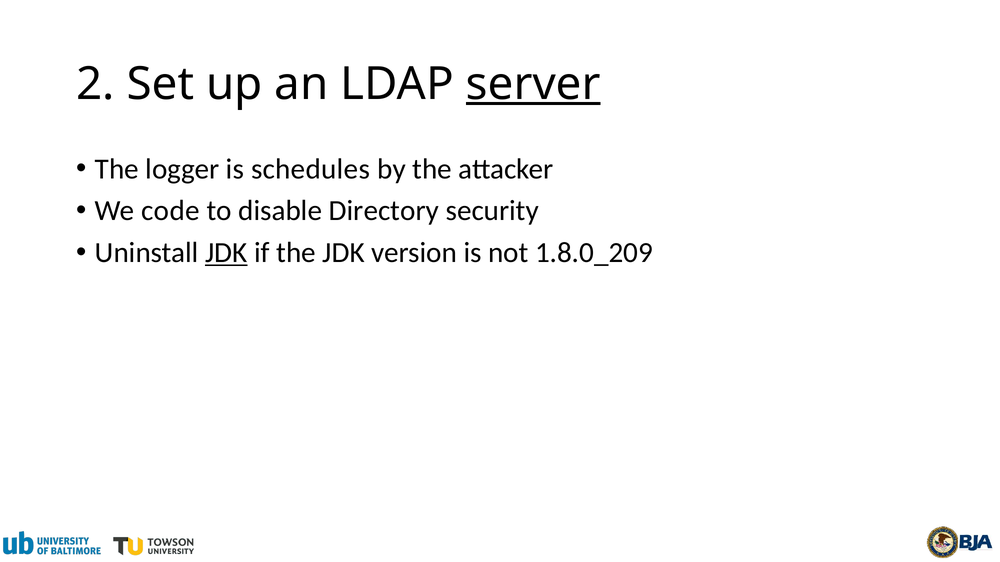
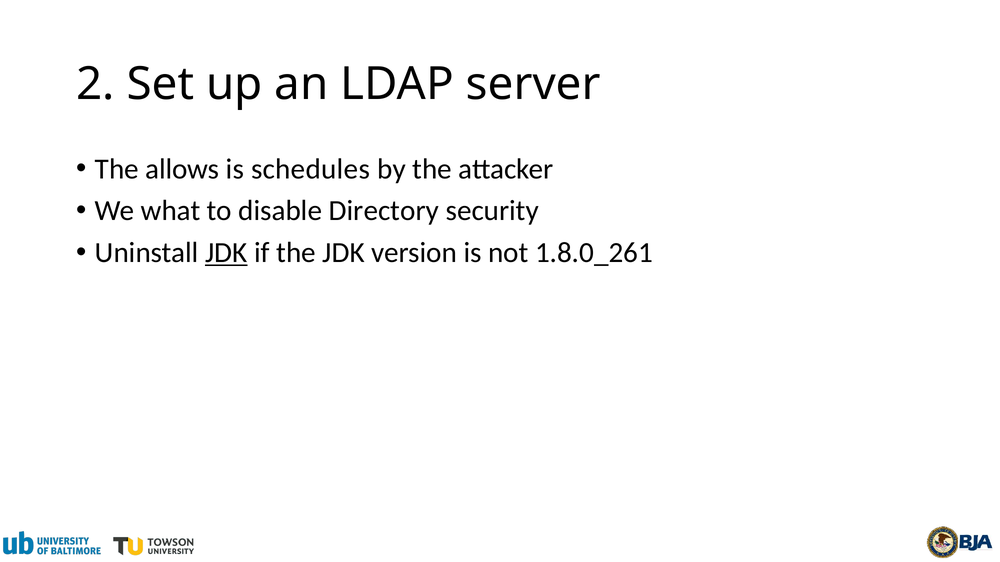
server underline: present -> none
logger: logger -> allows
code: code -> what
1.8.0_209: 1.8.0_209 -> 1.8.0_261
